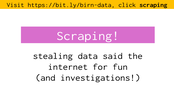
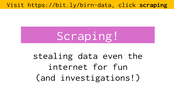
said: said -> even
